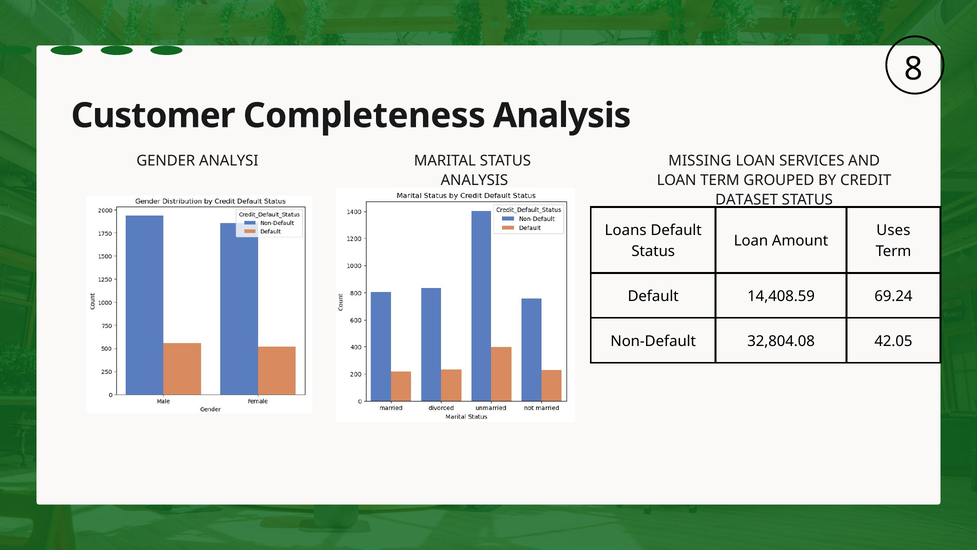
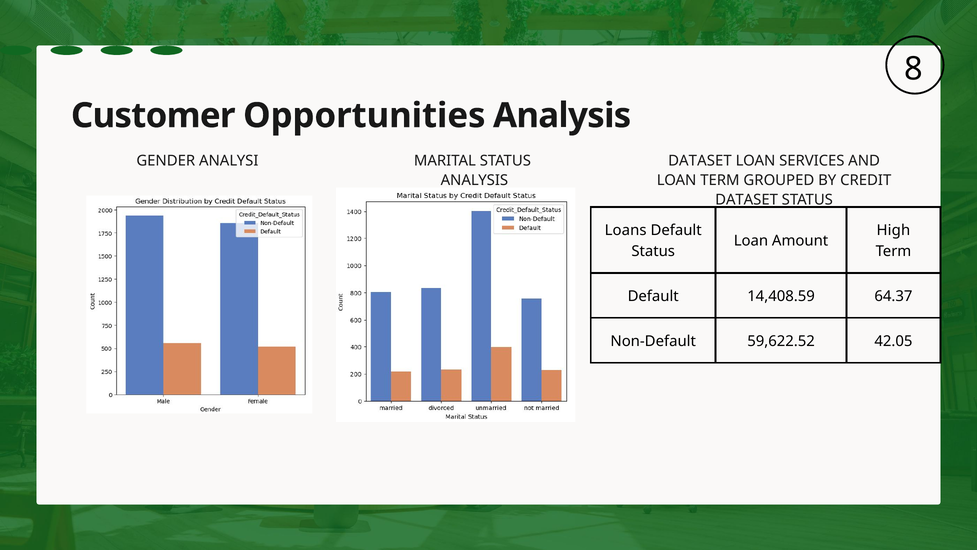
Completeness: Completeness -> Opportunities
MISSING at (700, 161): MISSING -> DATASET
Uses: Uses -> High
69.24: 69.24 -> 64.37
32,804.08: 32,804.08 -> 59,622.52
